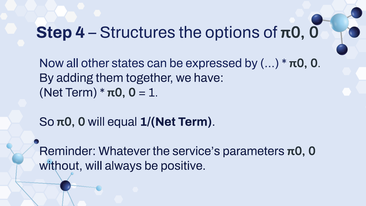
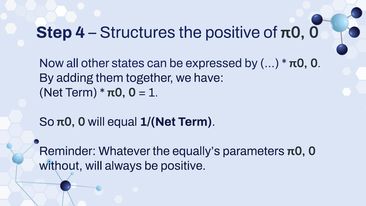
the options: options -> positive
service’s: service’s -> equally’s
